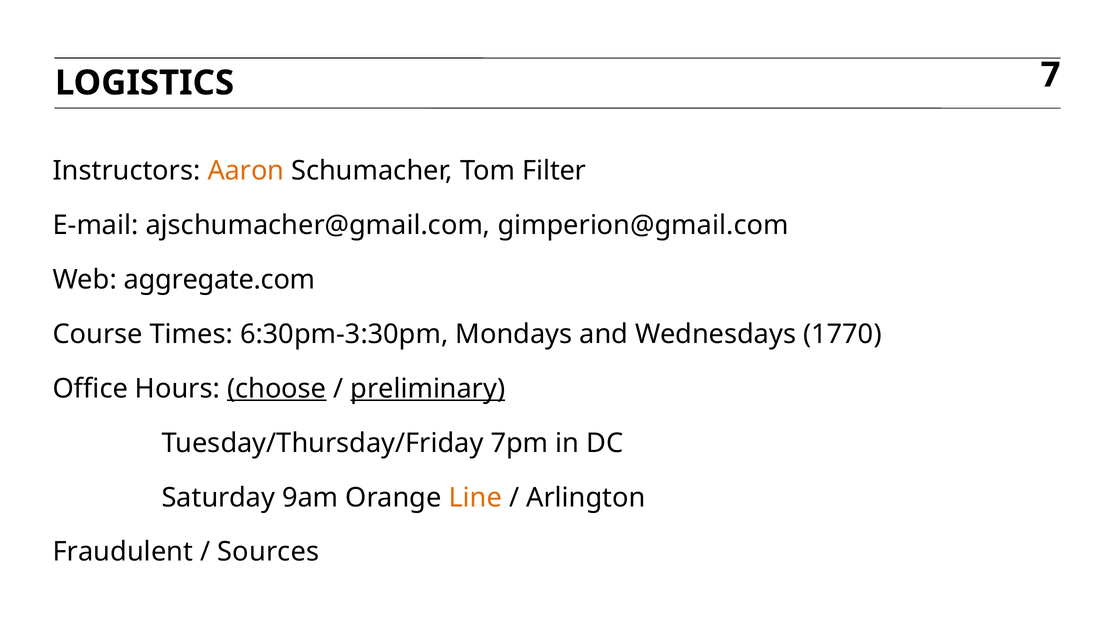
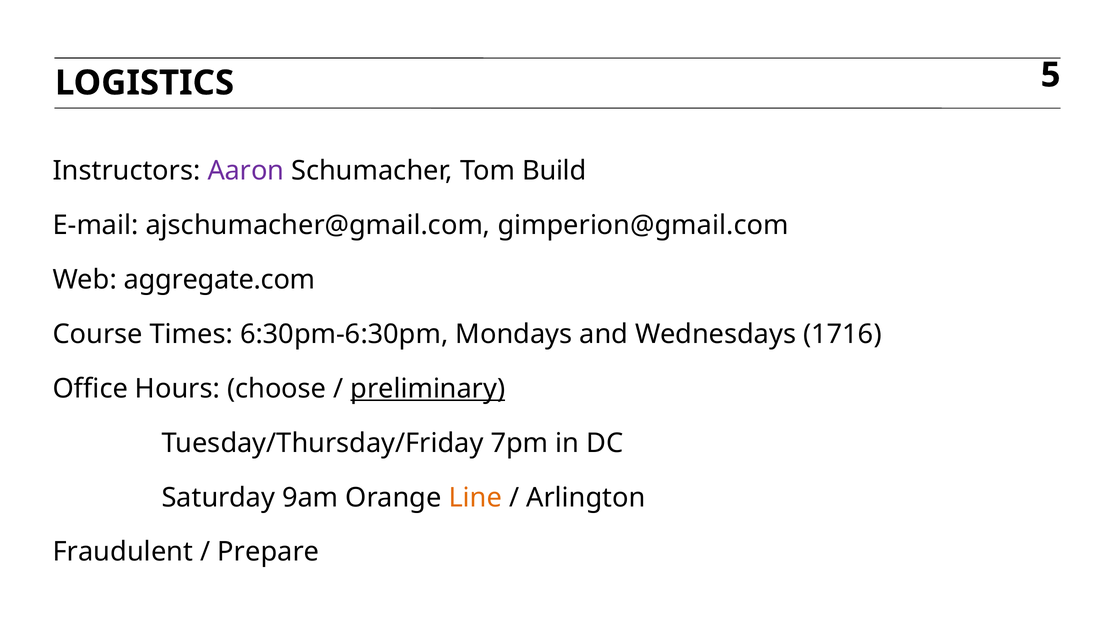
7: 7 -> 5
Aaron colour: orange -> purple
Filter: Filter -> Build
6:30pm-3:30pm: 6:30pm-3:30pm -> 6:30pm-6:30pm
1770: 1770 -> 1716
choose underline: present -> none
Sources: Sources -> Prepare
